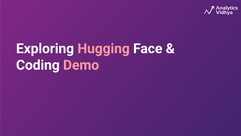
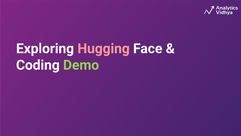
Demo colour: pink -> light green
